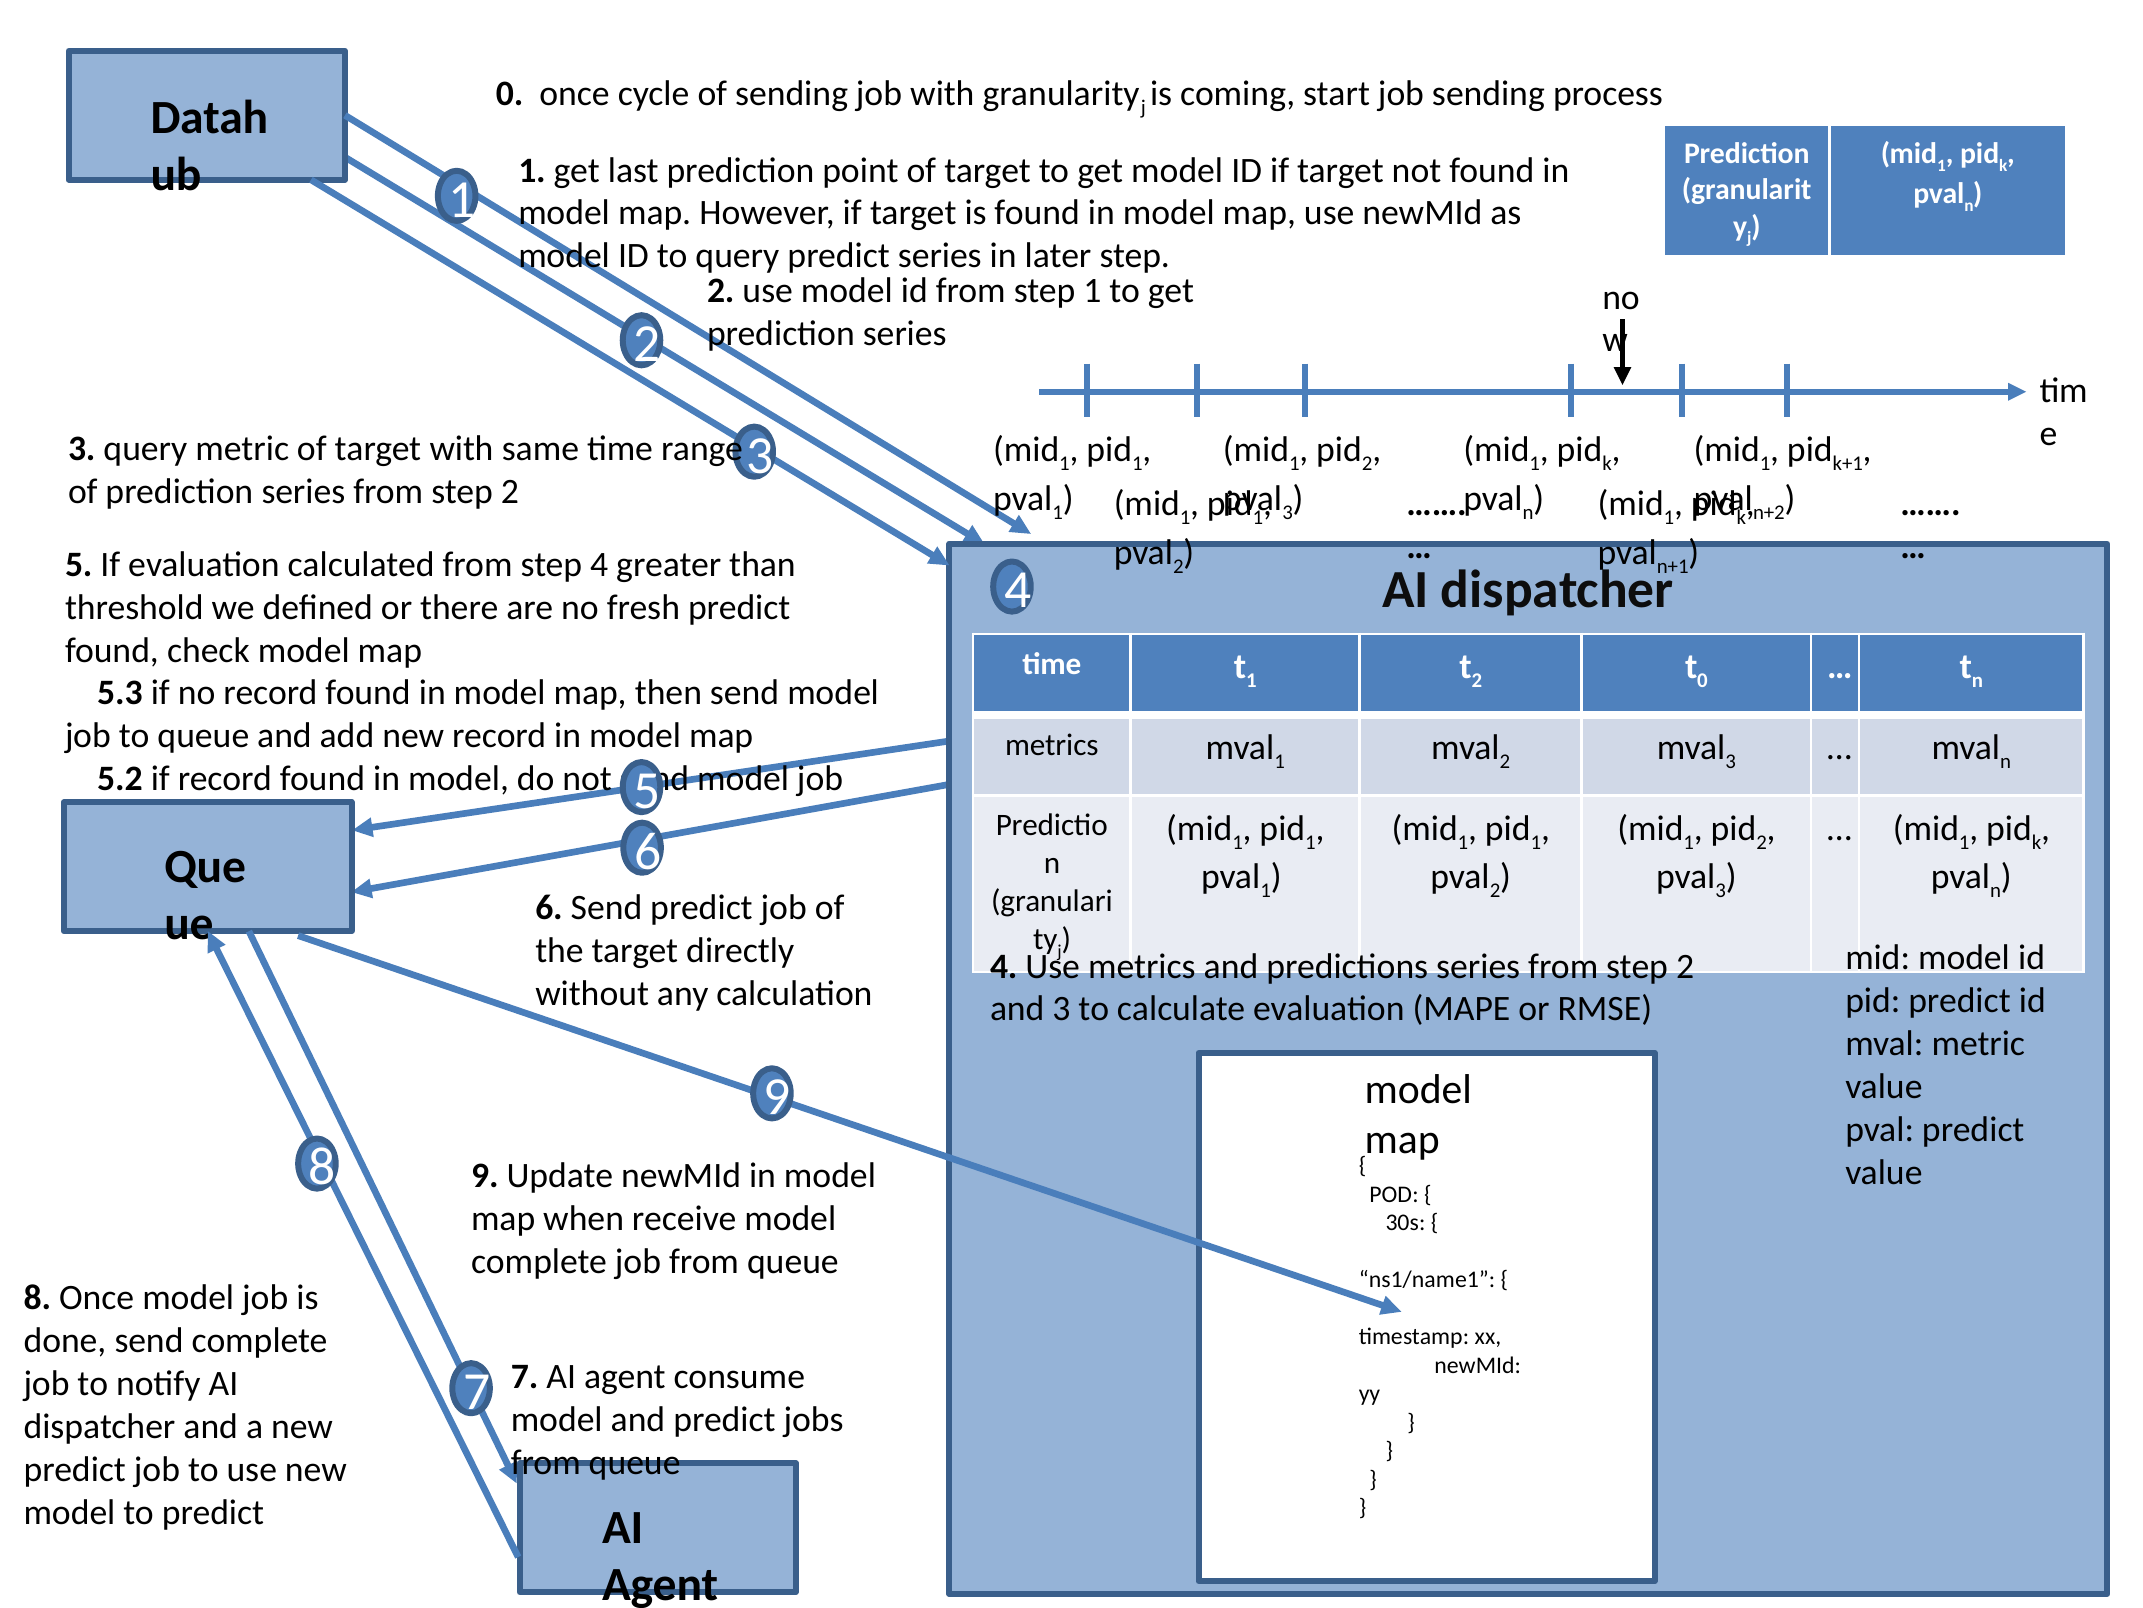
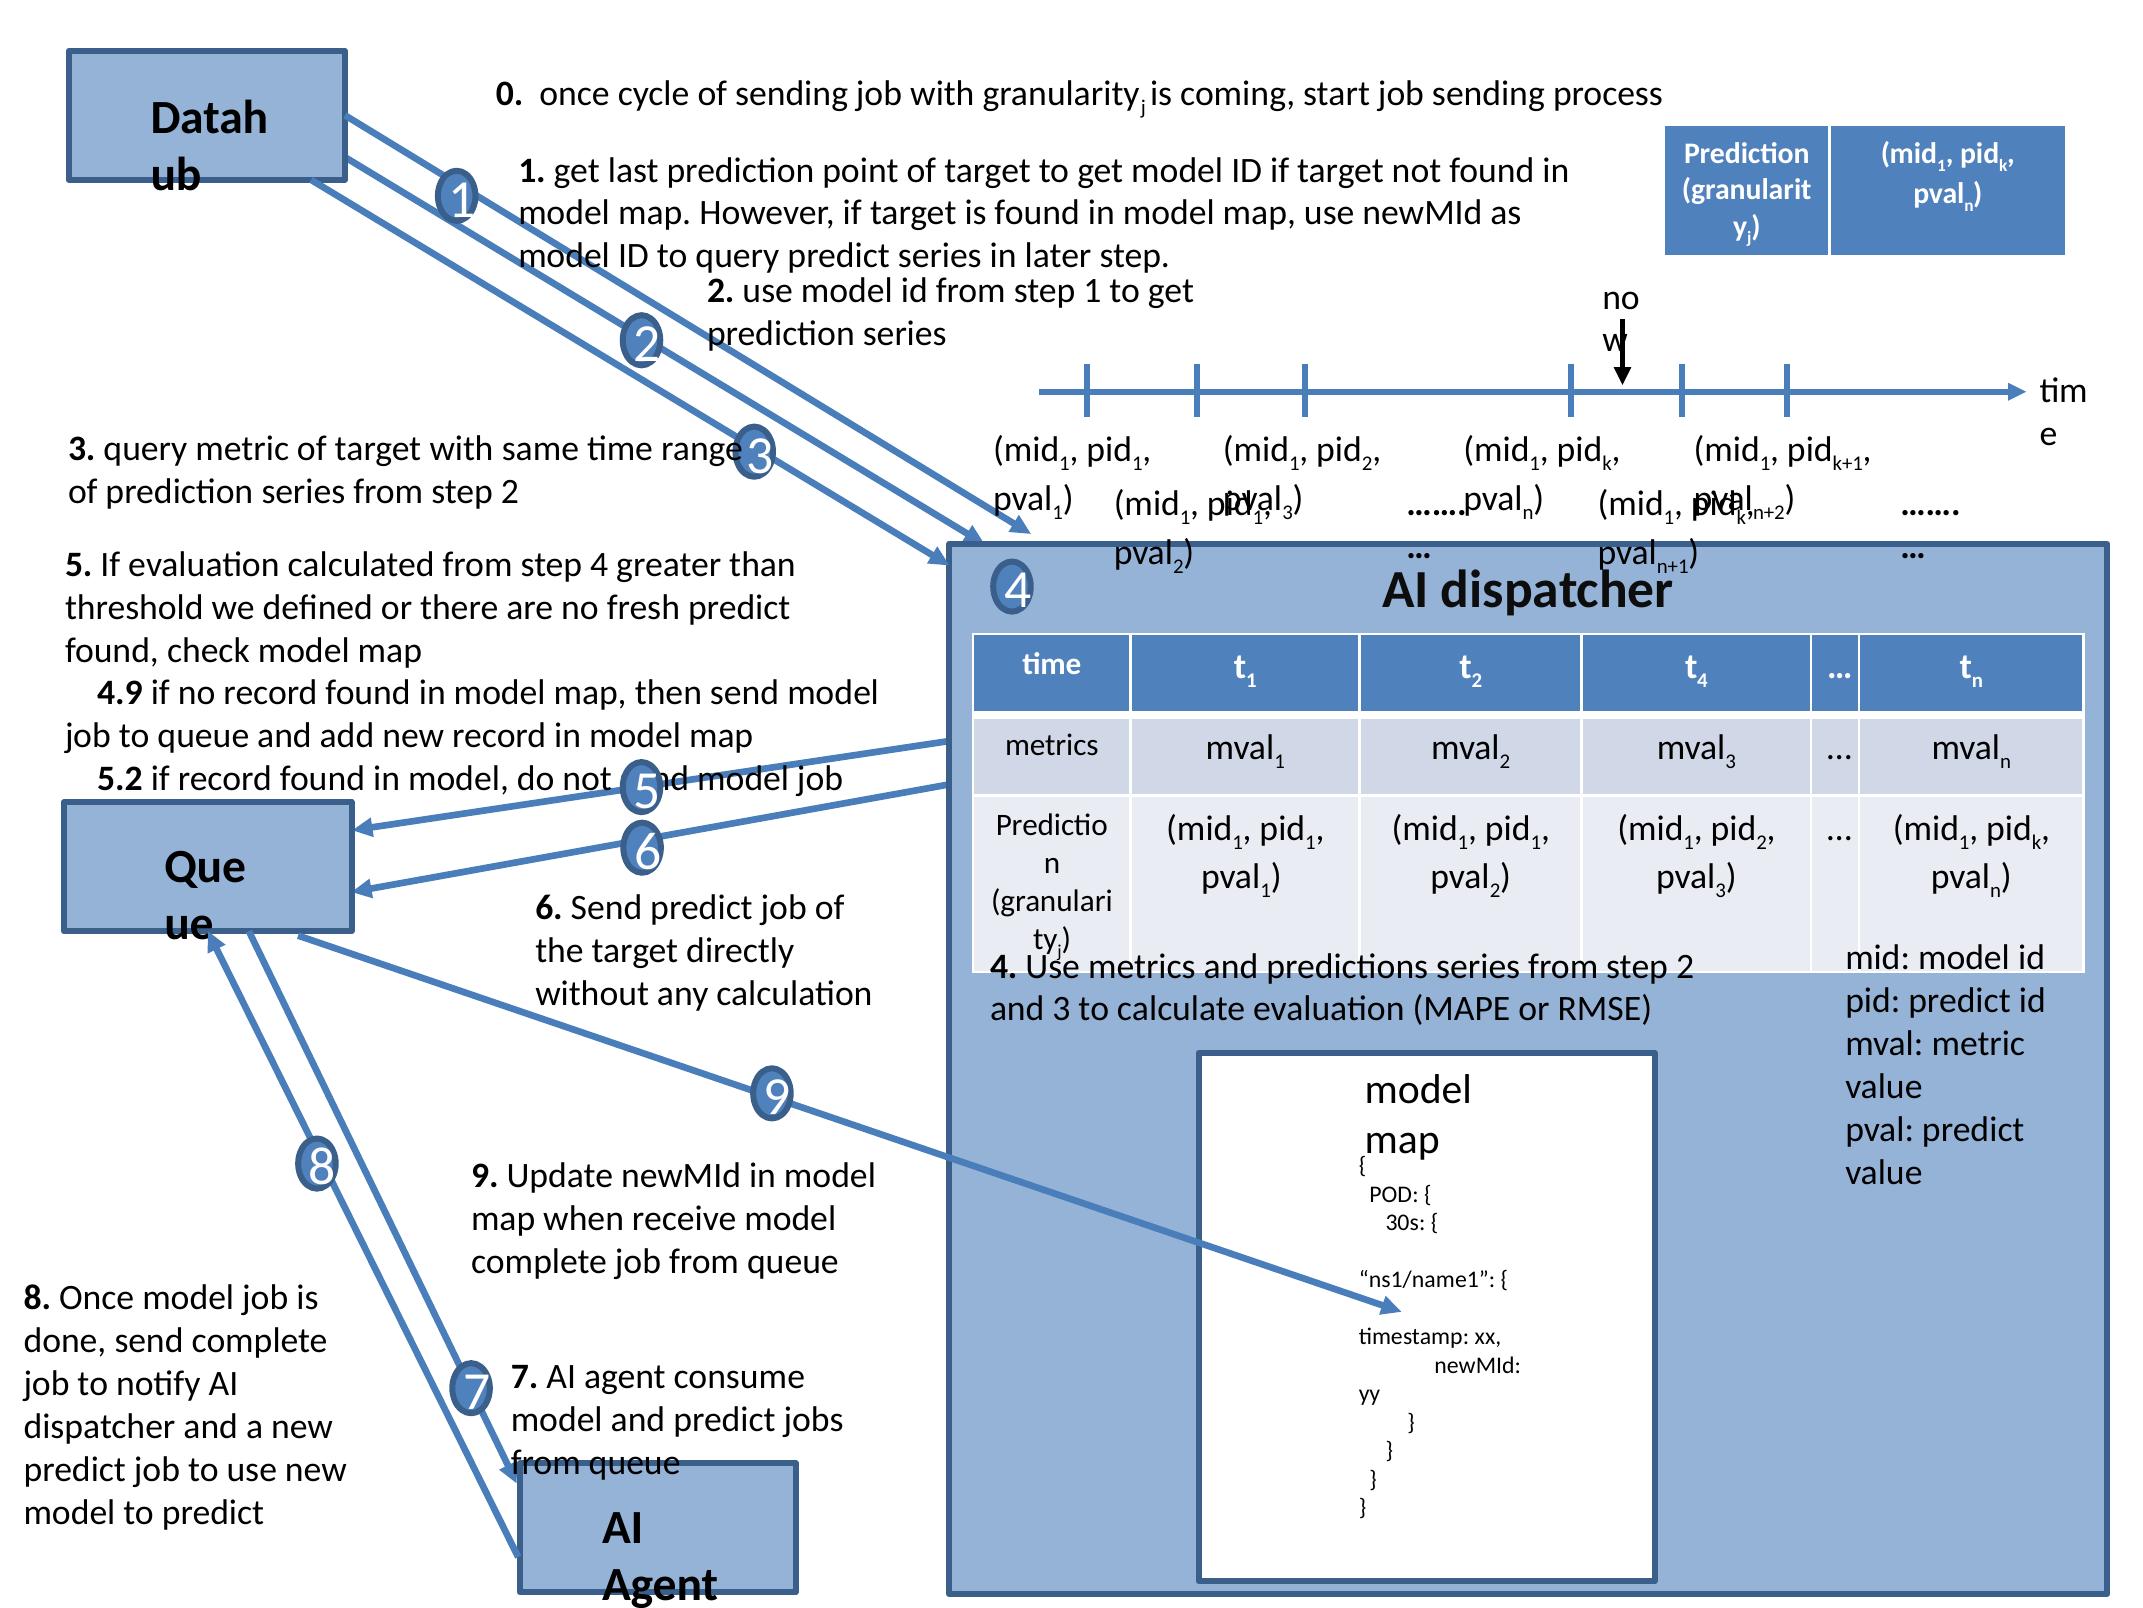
0 at (1702, 680): 0 -> 4
5.3: 5.3 -> 4.9
